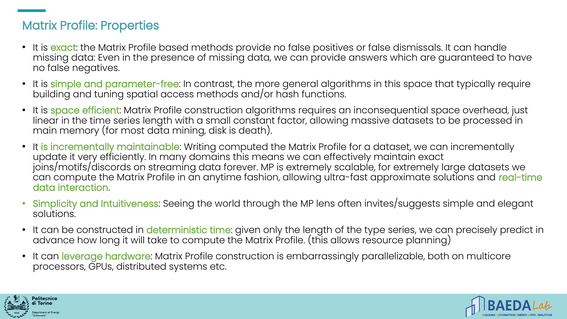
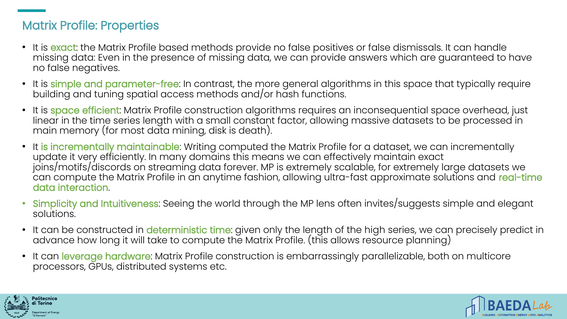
type: type -> high
